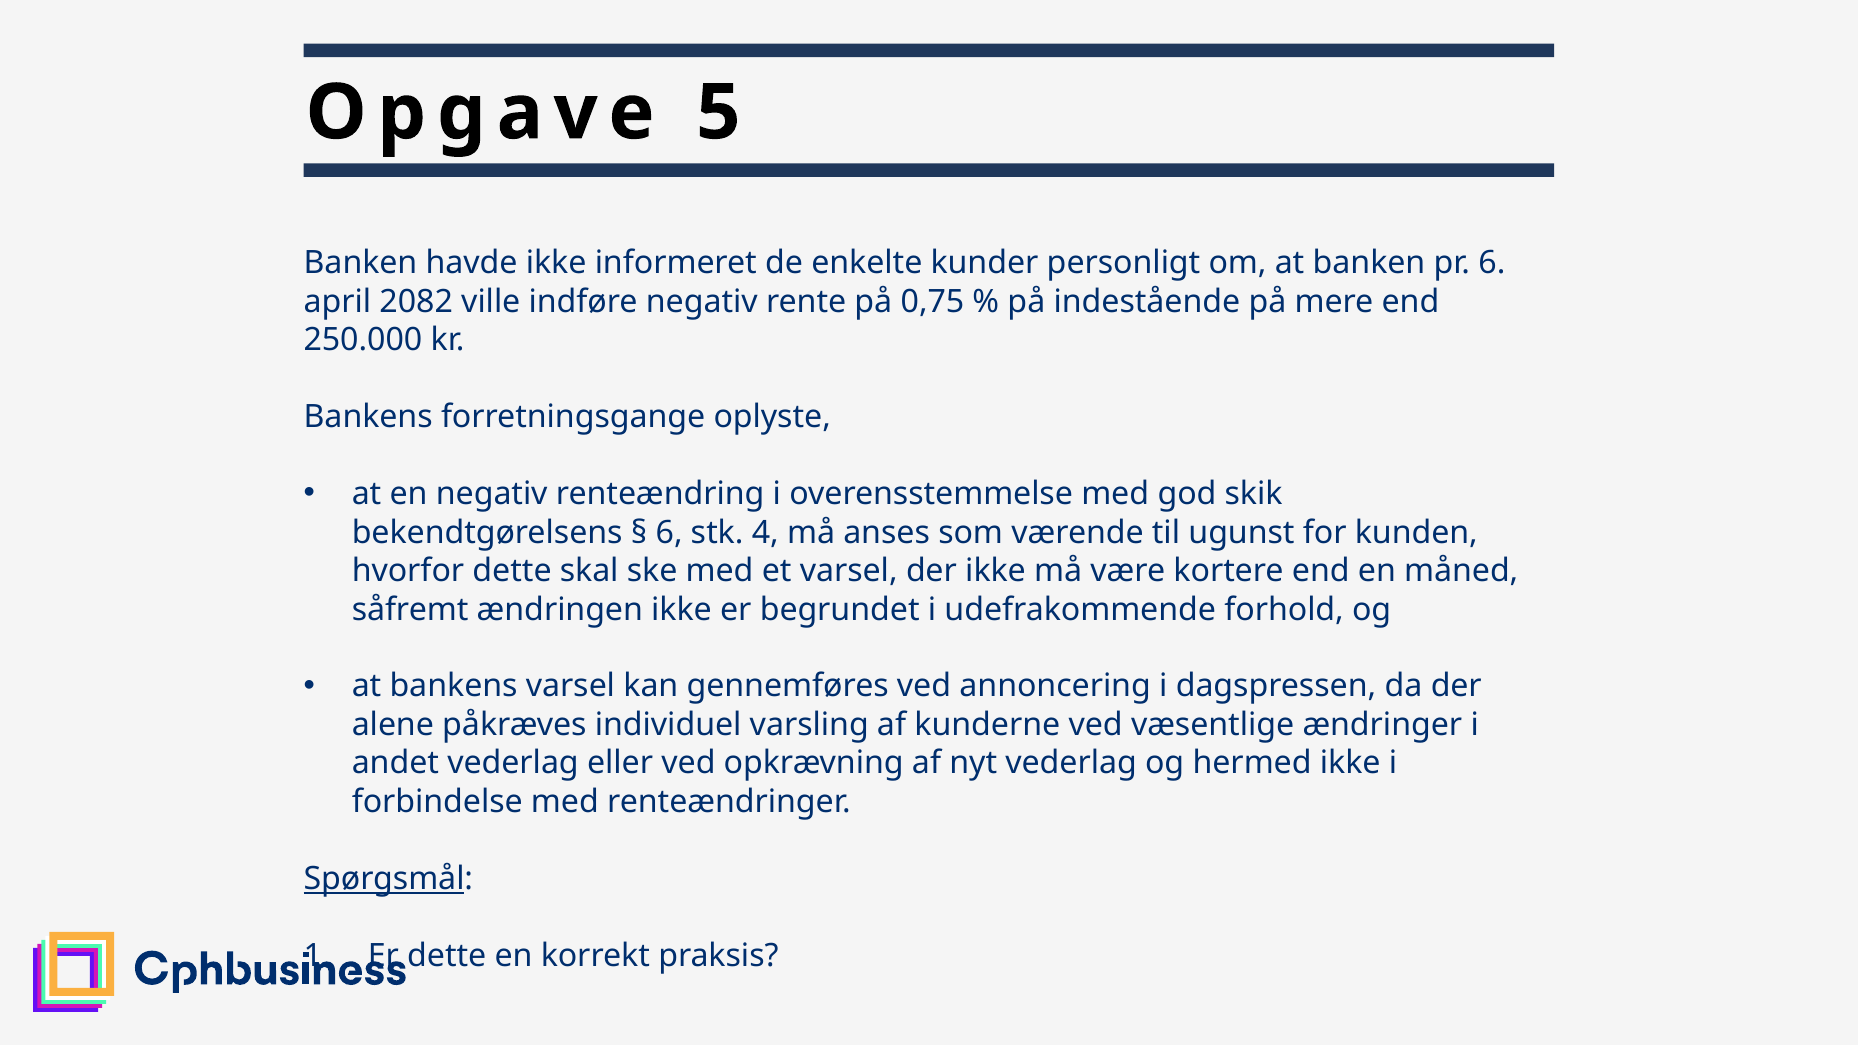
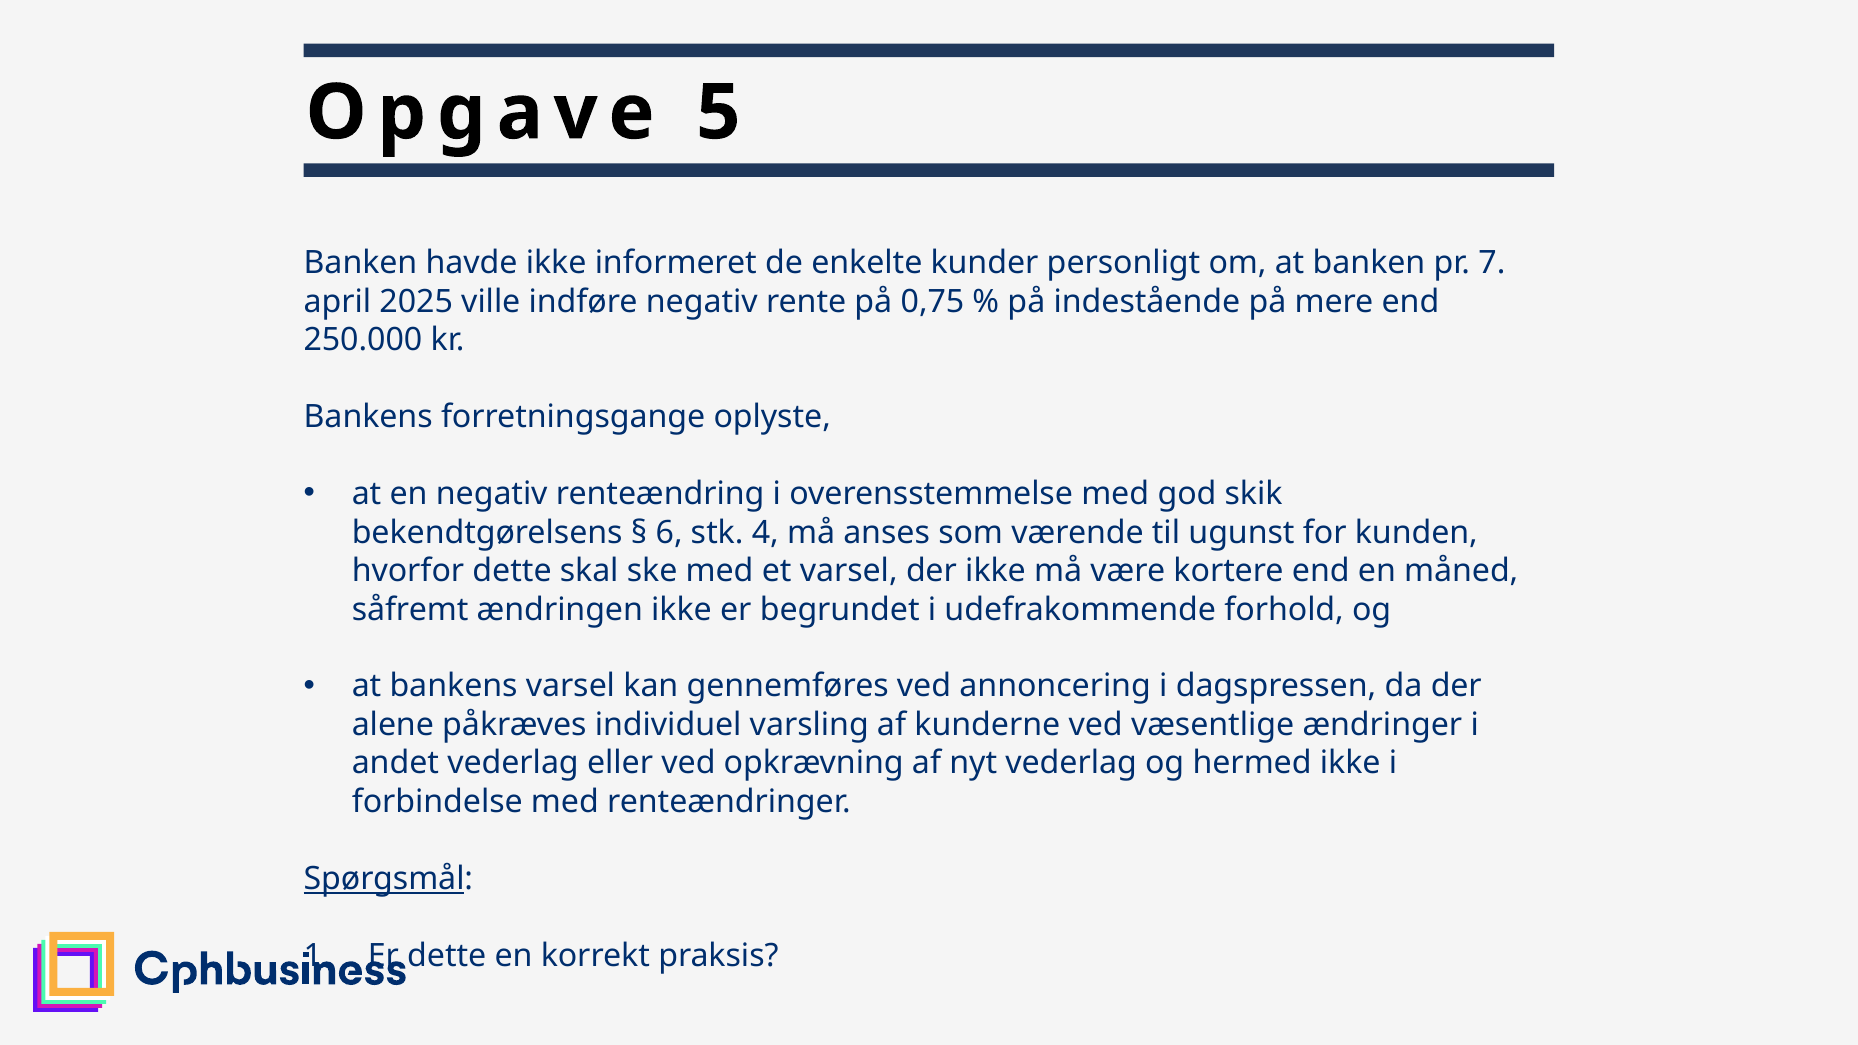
pr 6: 6 -> 7
2082: 2082 -> 2025
